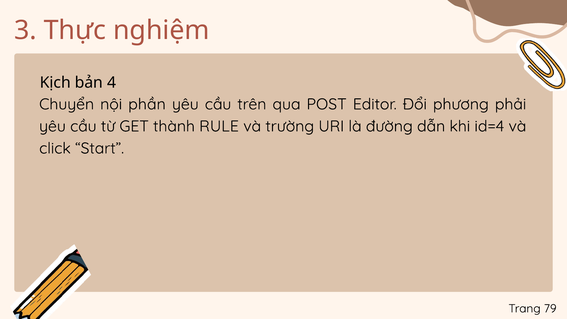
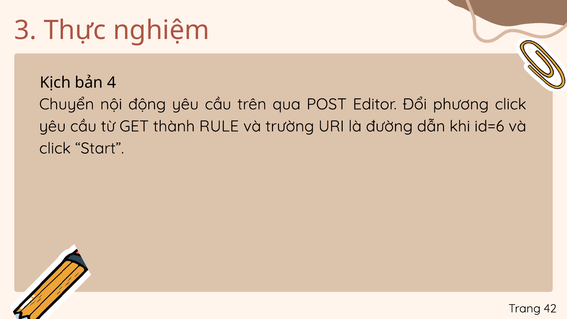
phần: phần -> động
phương phải: phải -> click
id=4: id=4 -> id=6
79: 79 -> 42
